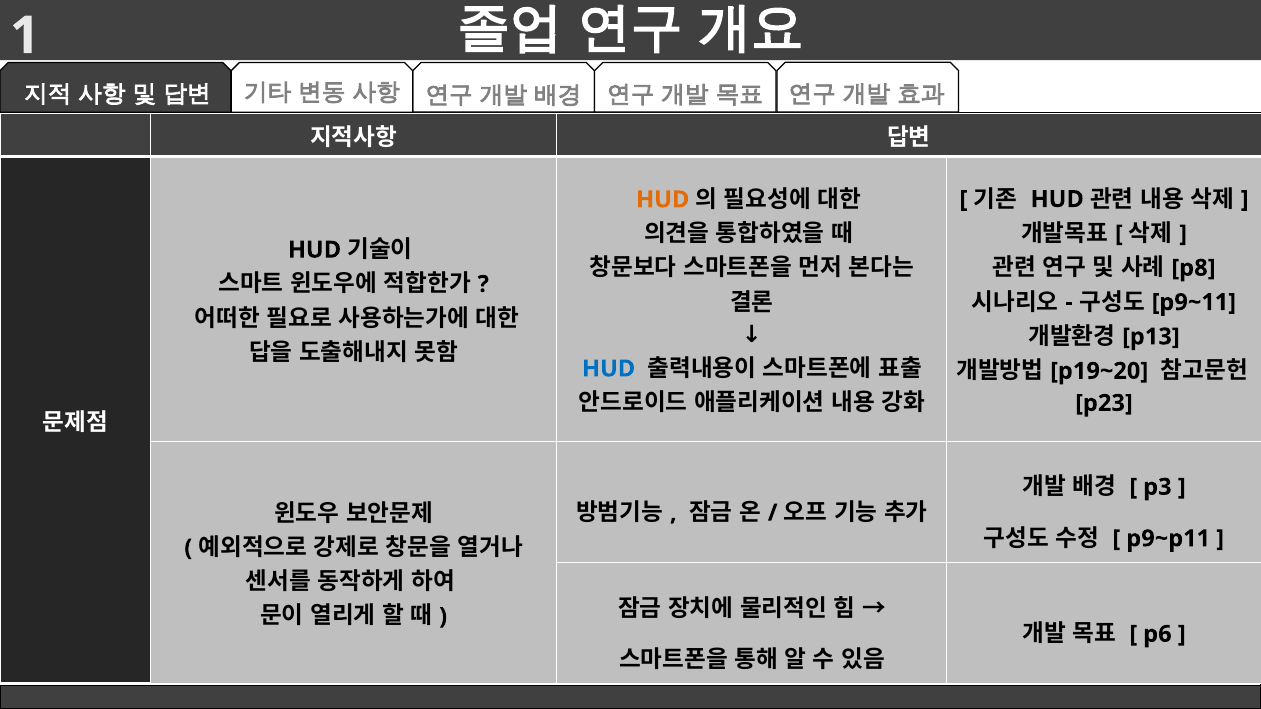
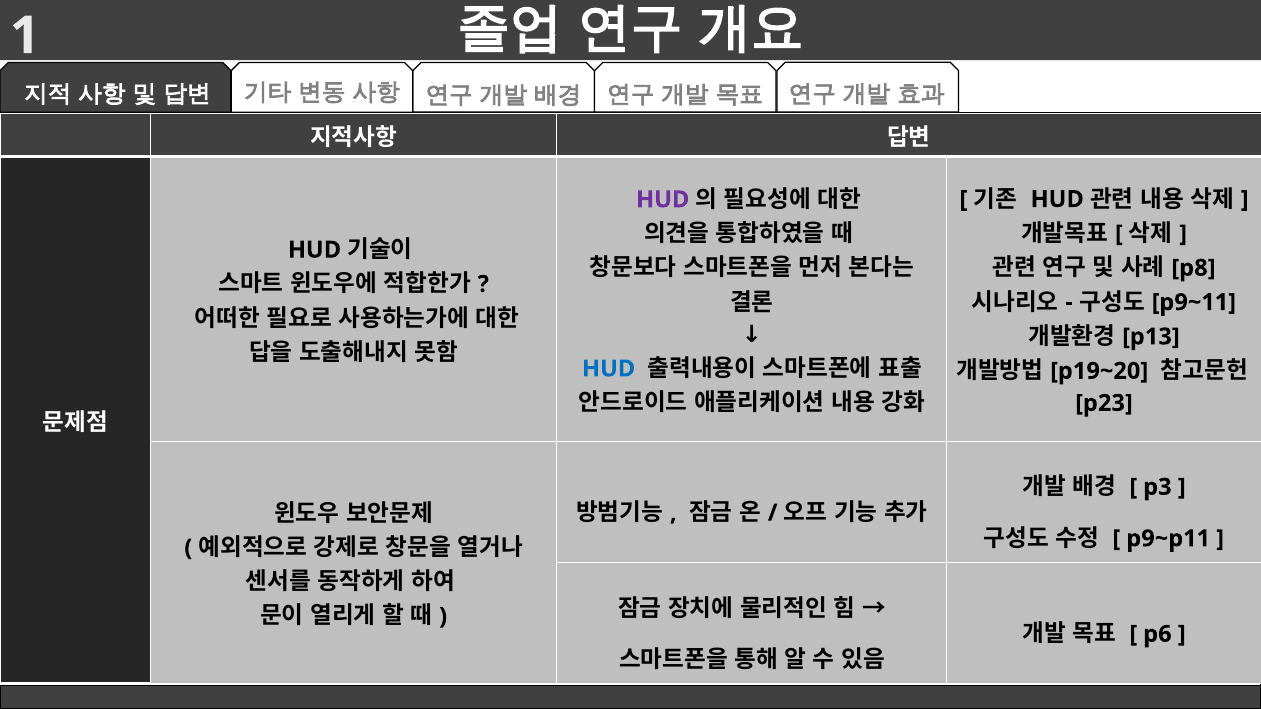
HUD at (663, 200) colour: orange -> purple
